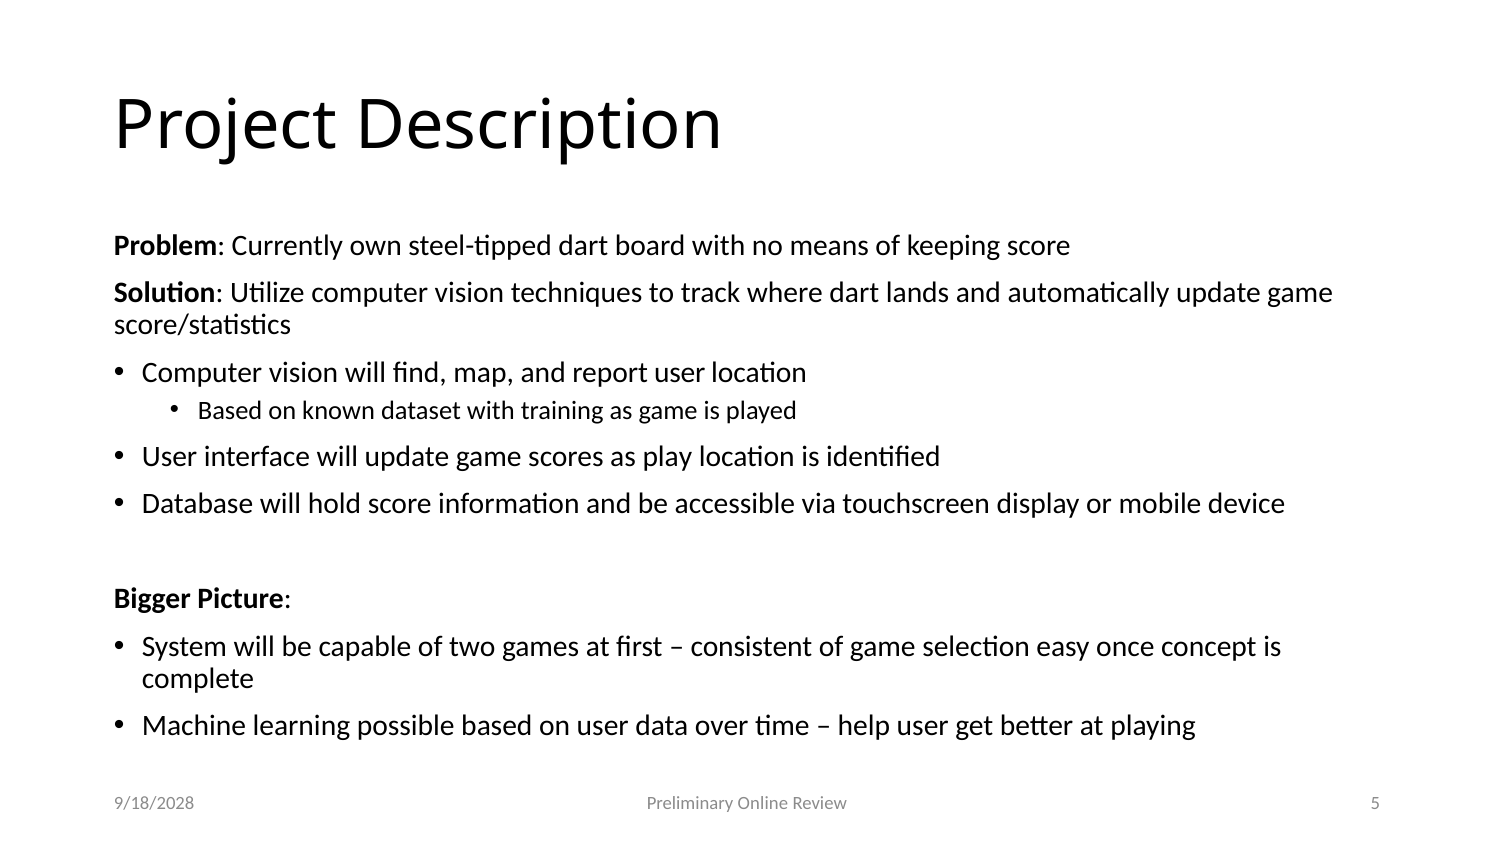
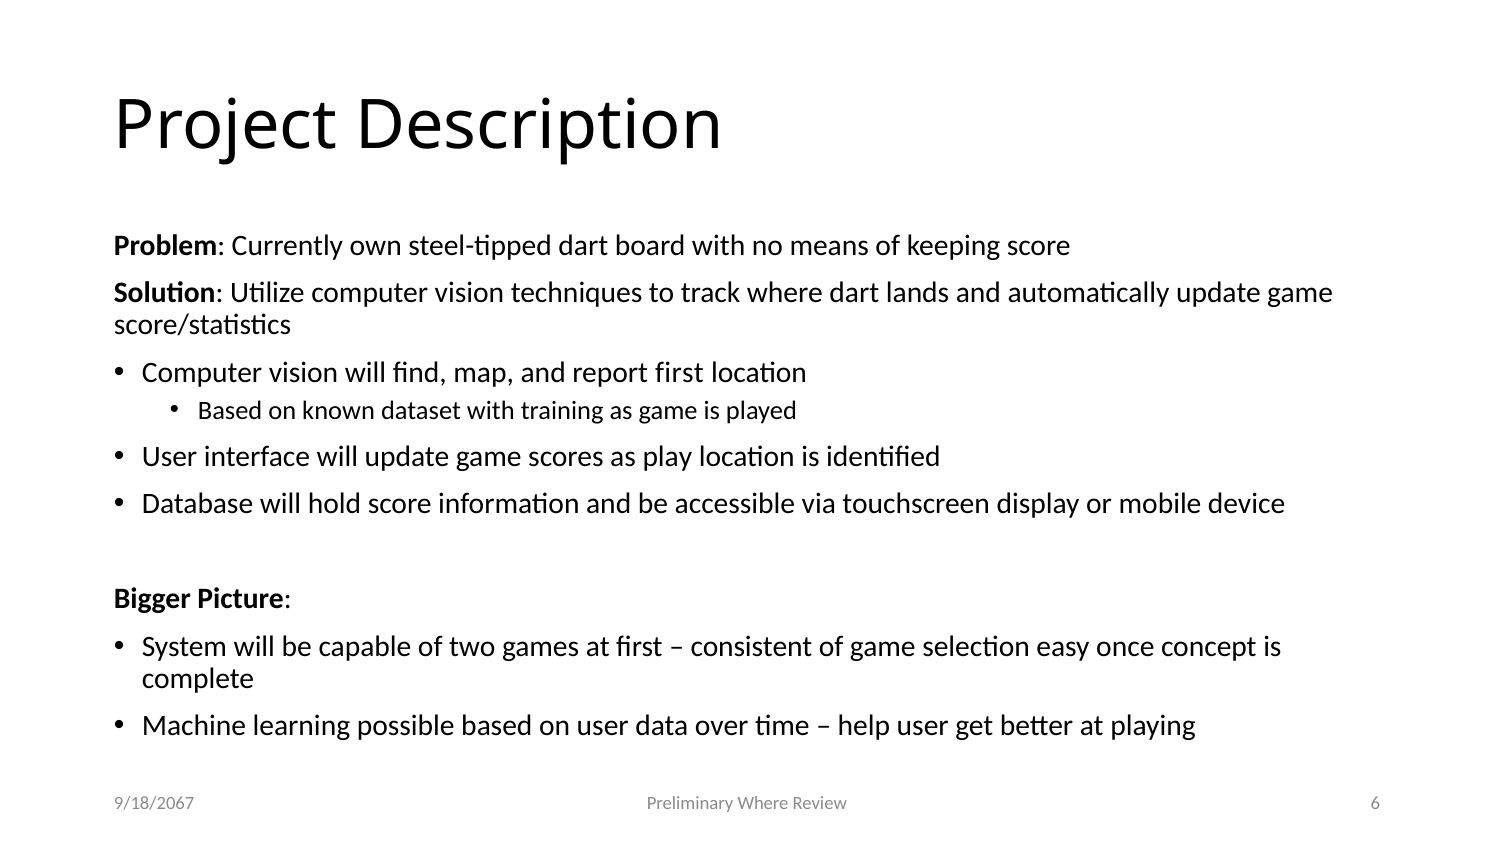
report user: user -> first
Preliminary Online: Online -> Where
5: 5 -> 6
9/18/2028: 9/18/2028 -> 9/18/2067
